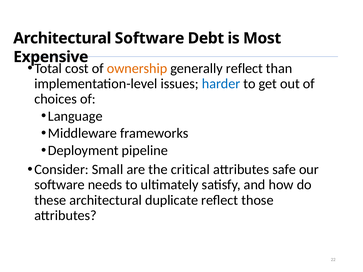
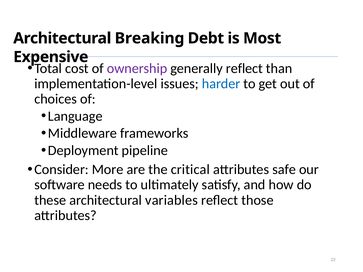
Architectural Software: Software -> Breaking
ownership colour: orange -> purple
Small: Small -> More
duplicate: duplicate -> variables
